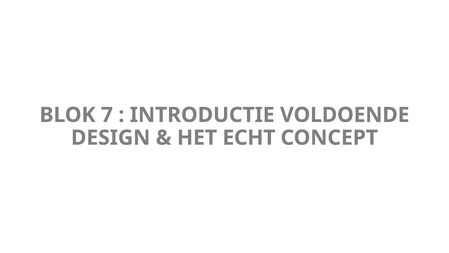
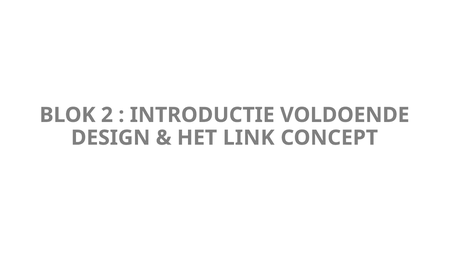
7: 7 -> 2
ECHT: ECHT -> LINK
